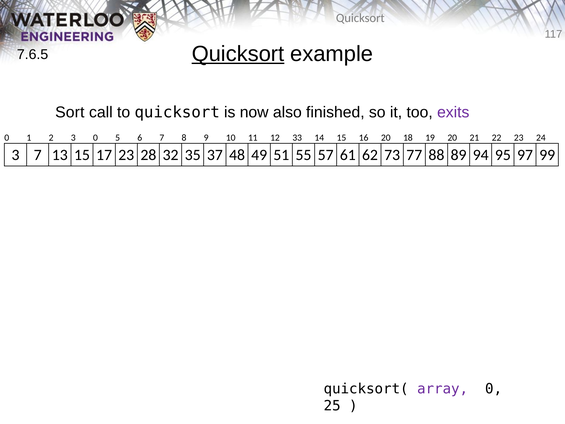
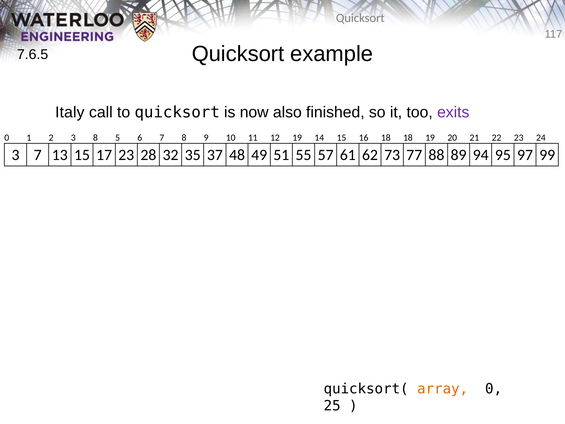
Quicksort at (238, 54) underline: present -> none
Sort: Sort -> Italy
3 0: 0 -> 8
12 33: 33 -> 19
16 20: 20 -> 18
array colour: purple -> orange
